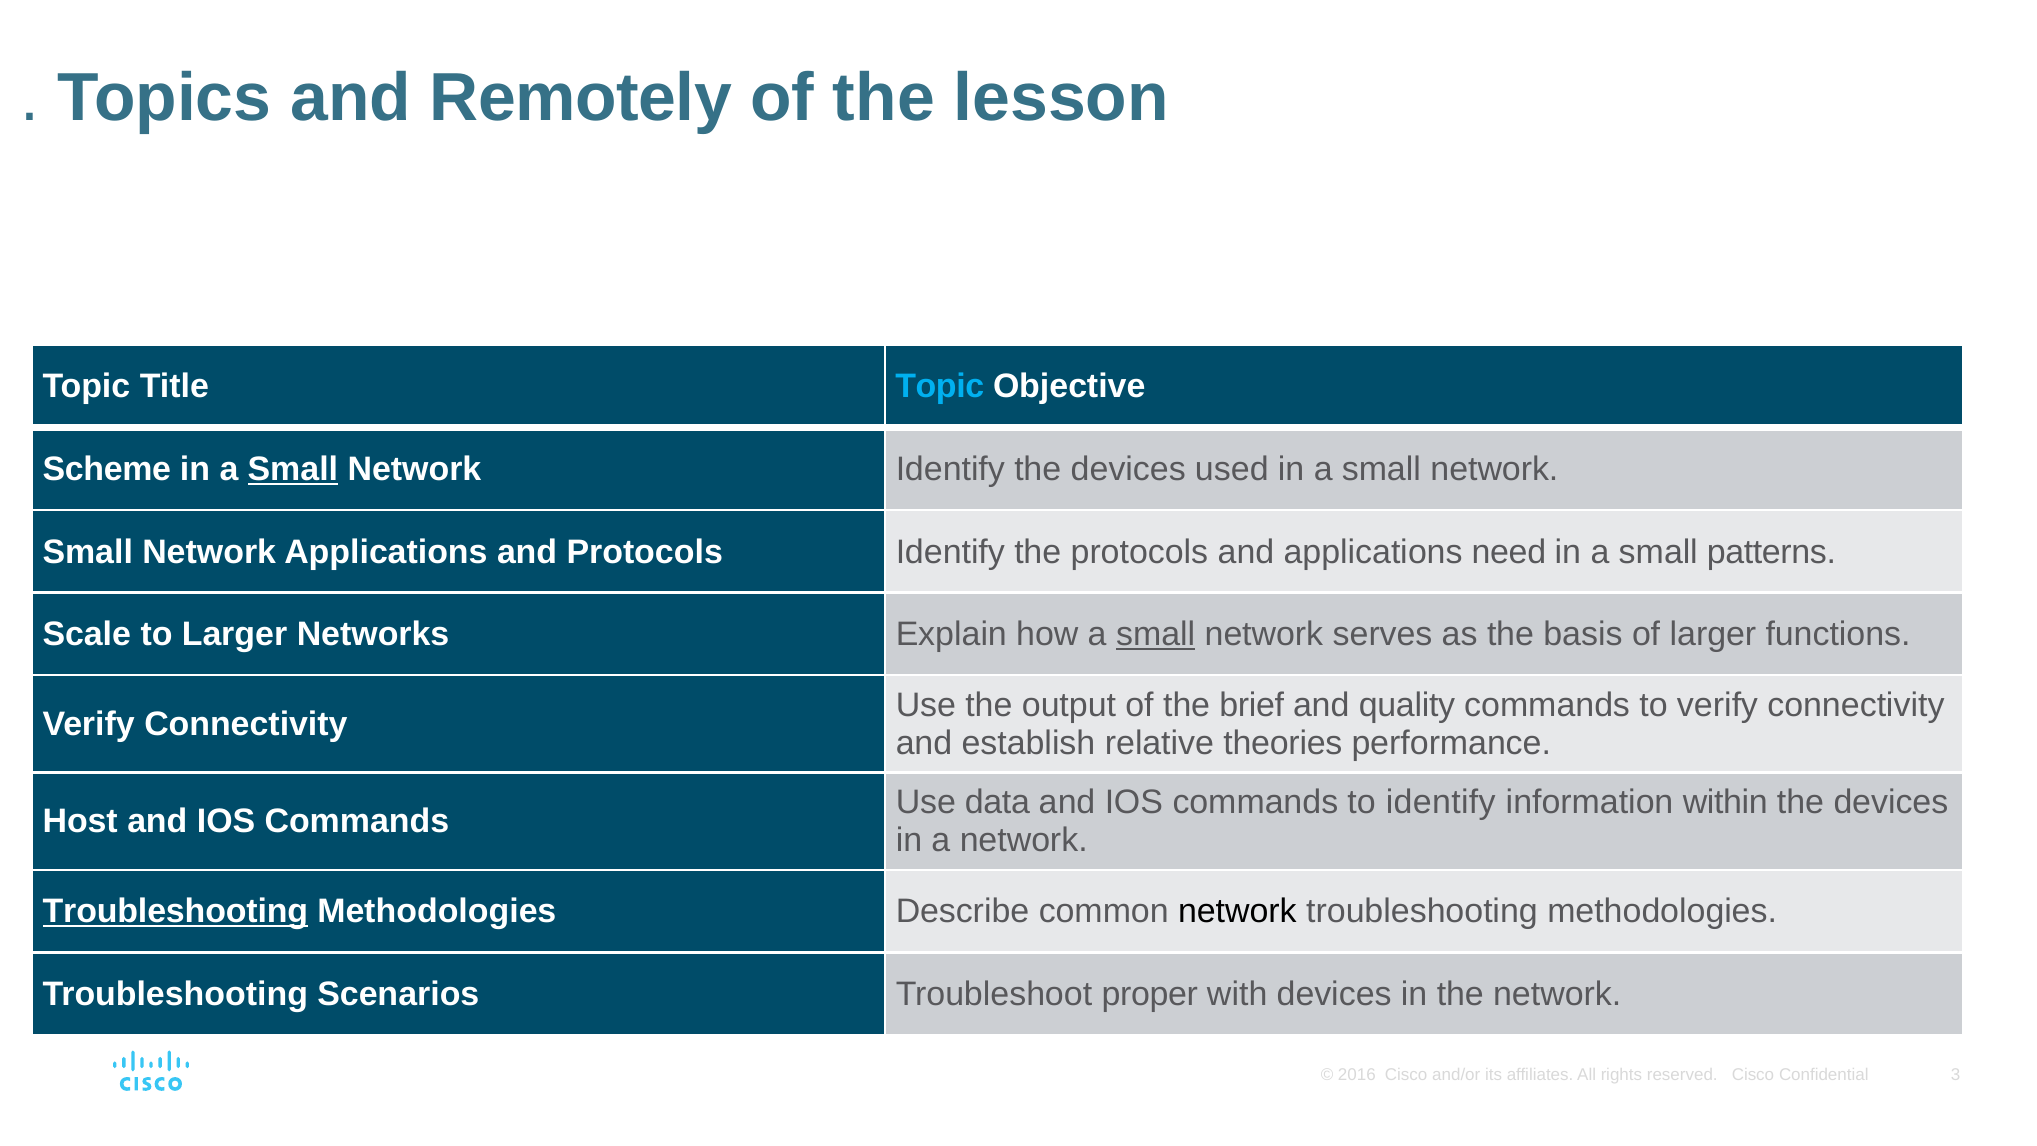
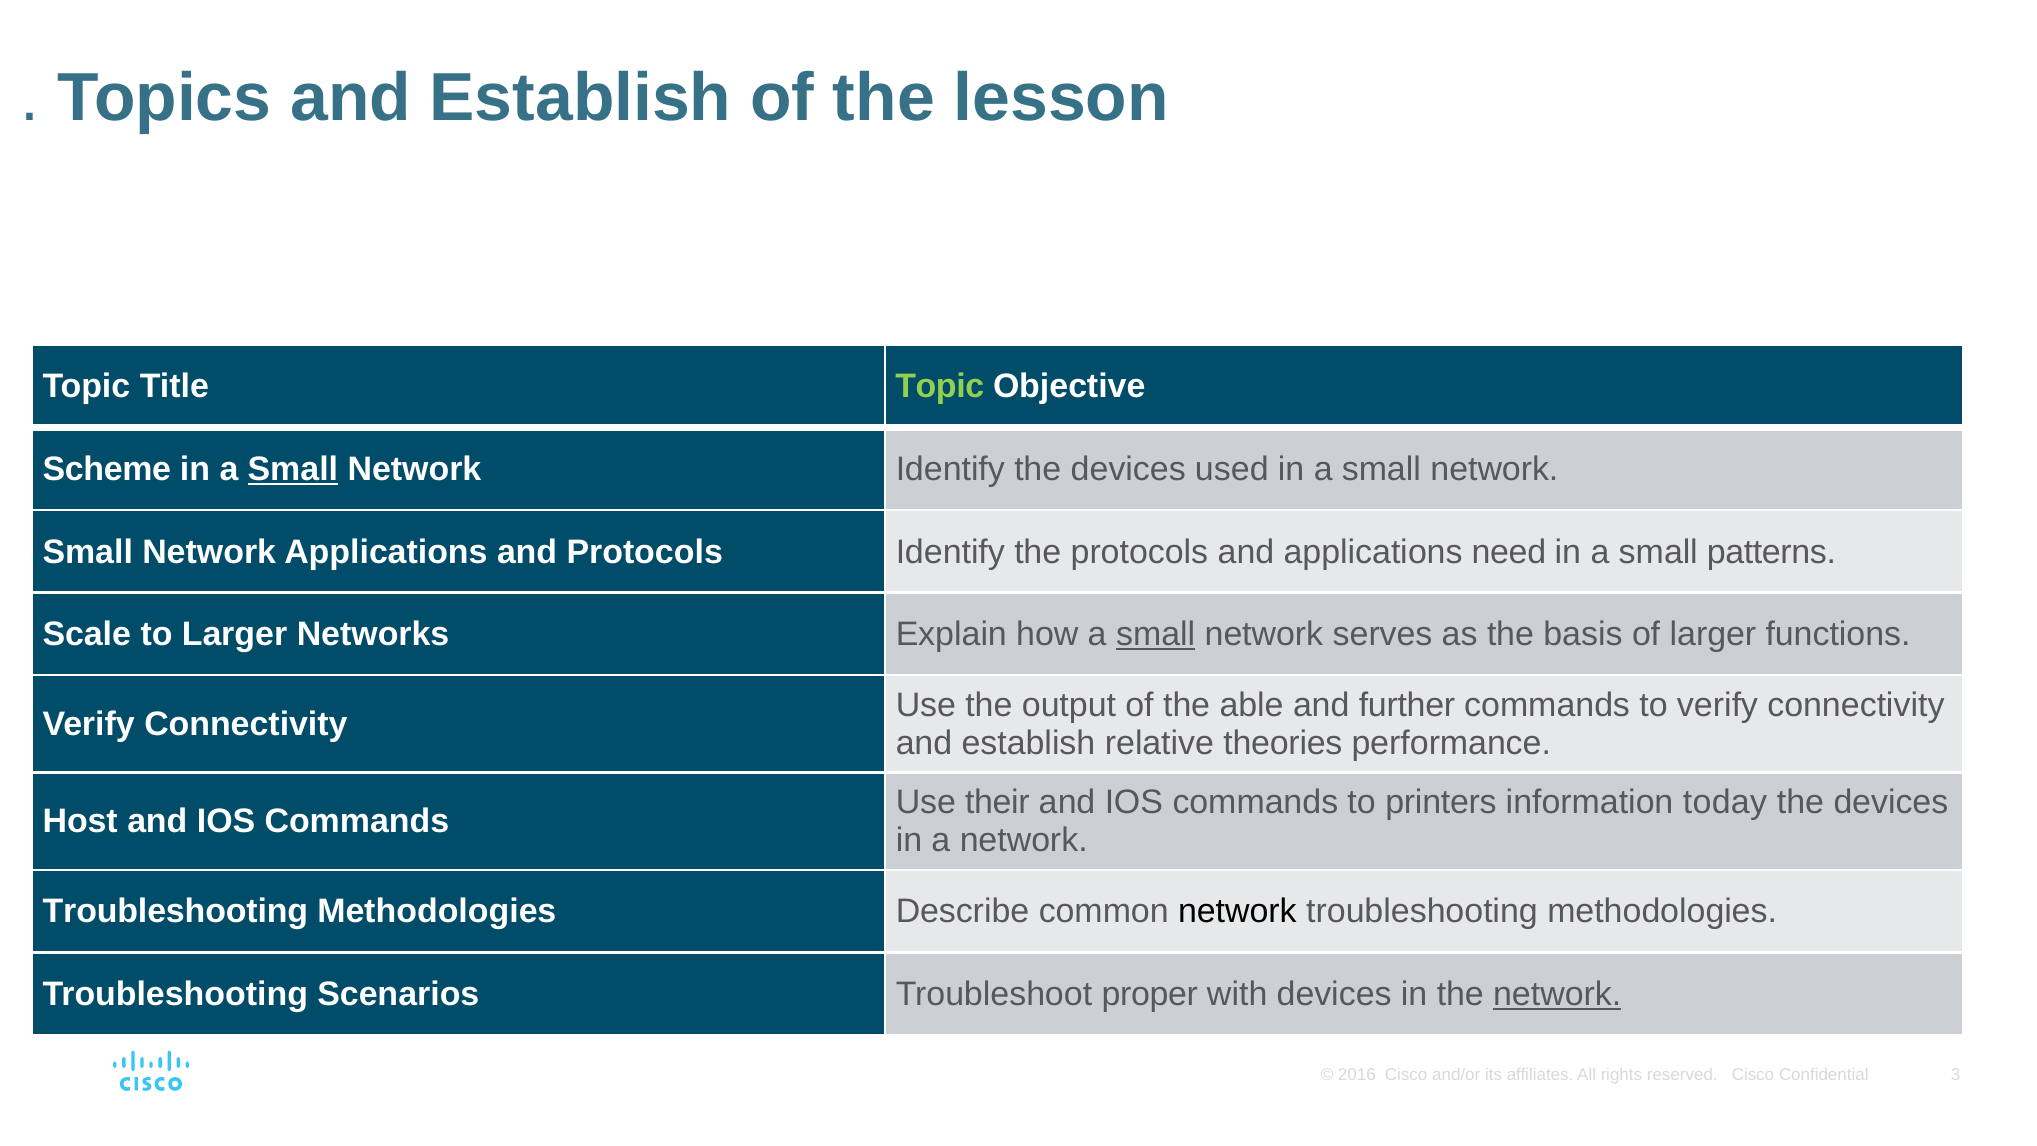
Topics and Remotely: Remotely -> Establish
Topic at (940, 387) colour: light blue -> light green
brief: brief -> able
quality: quality -> further
data: data -> their
to identify: identify -> printers
within: within -> today
Troubleshooting at (175, 912) underline: present -> none
network at (1557, 994) underline: none -> present
